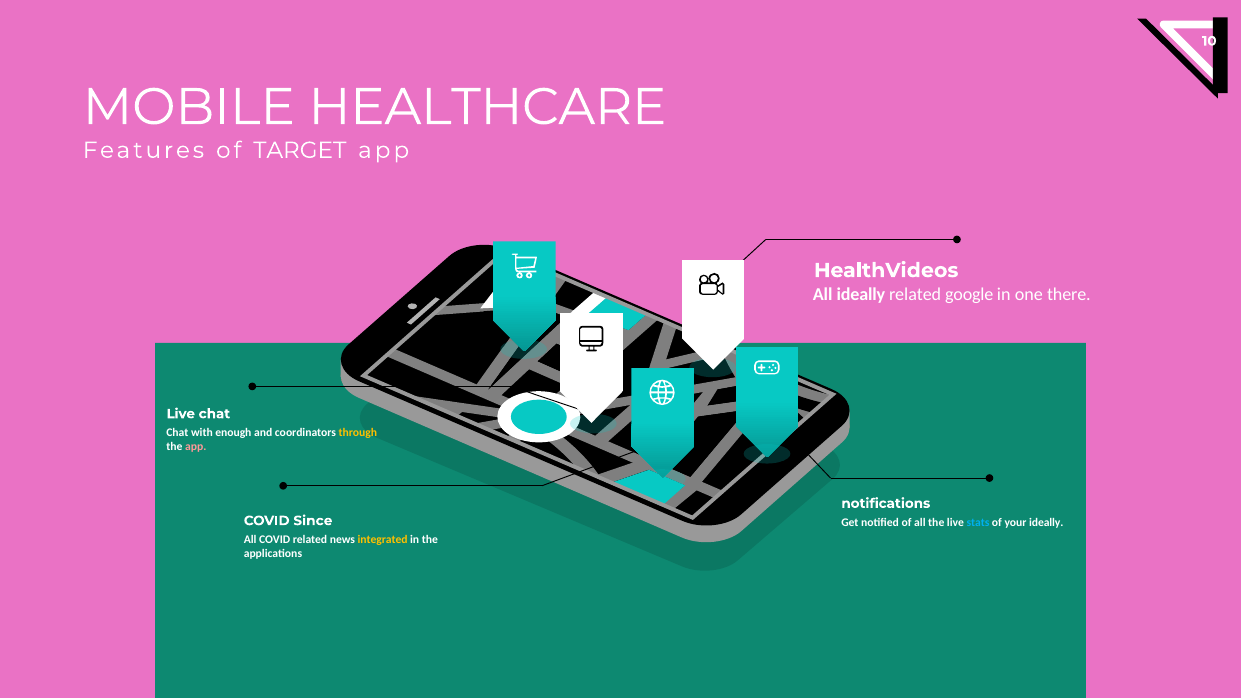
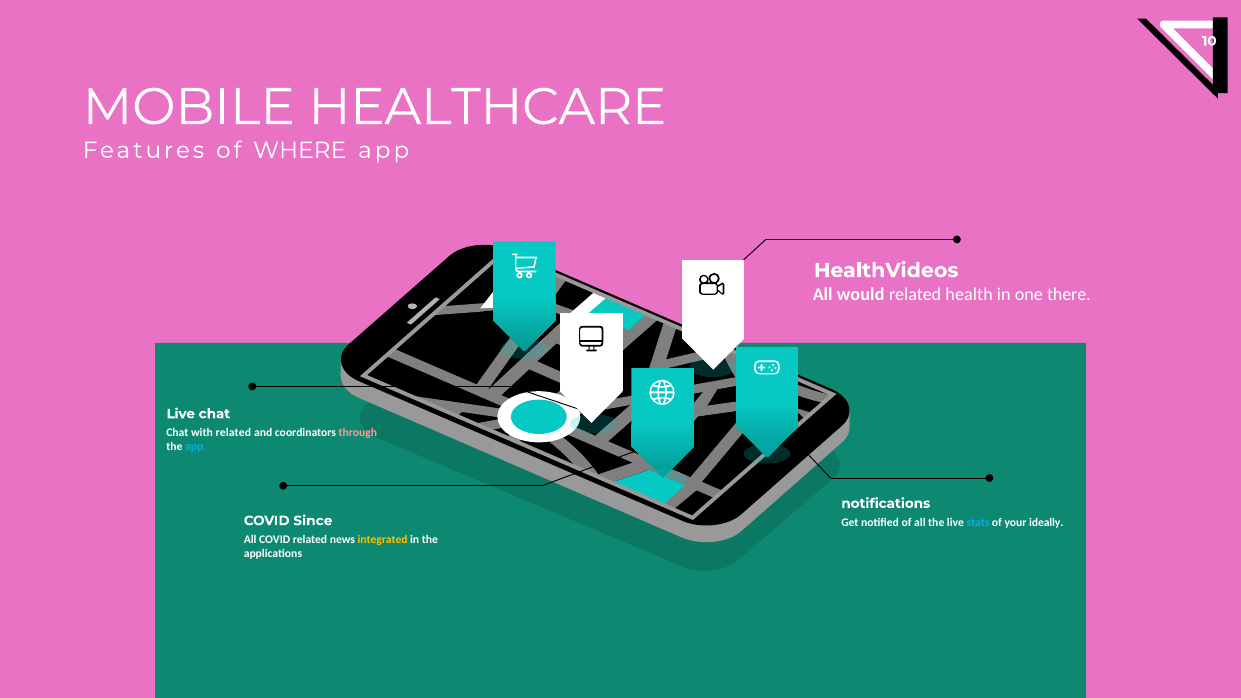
TARGET: TARGET -> WHERE
All ideally: ideally -> would
google: google -> health
with enough: enough -> related
through colour: yellow -> pink
app at (196, 447) colour: pink -> light blue
